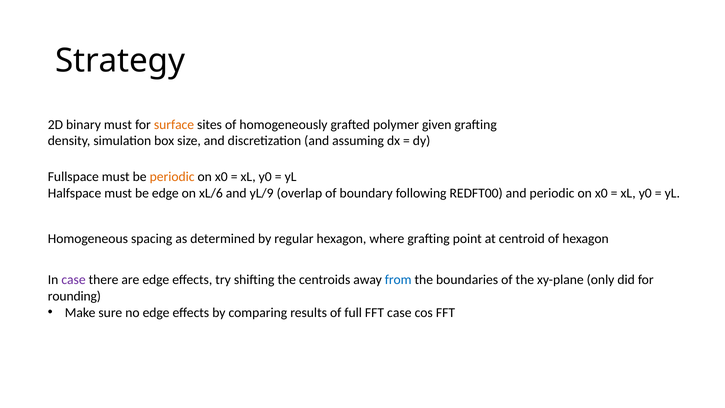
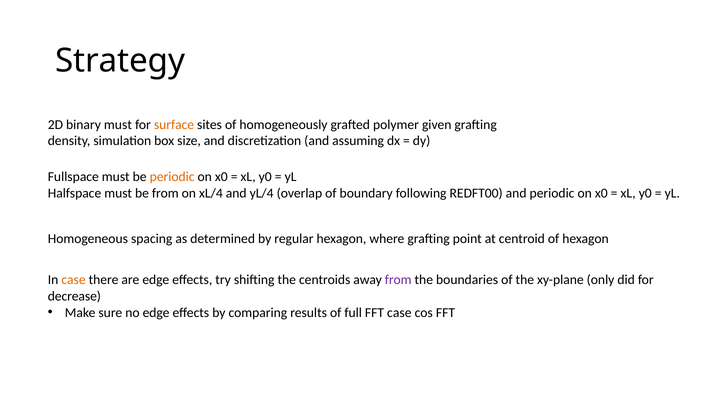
be edge: edge -> from
xL/6: xL/6 -> xL/4
yL/9: yL/9 -> yL/4
case at (74, 280) colour: purple -> orange
from at (398, 280) colour: blue -> purple
rounding: rounding -> decrease
